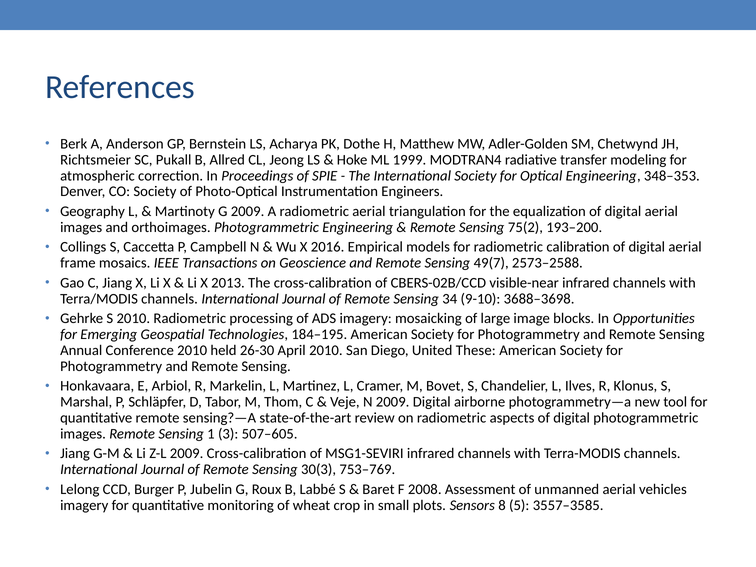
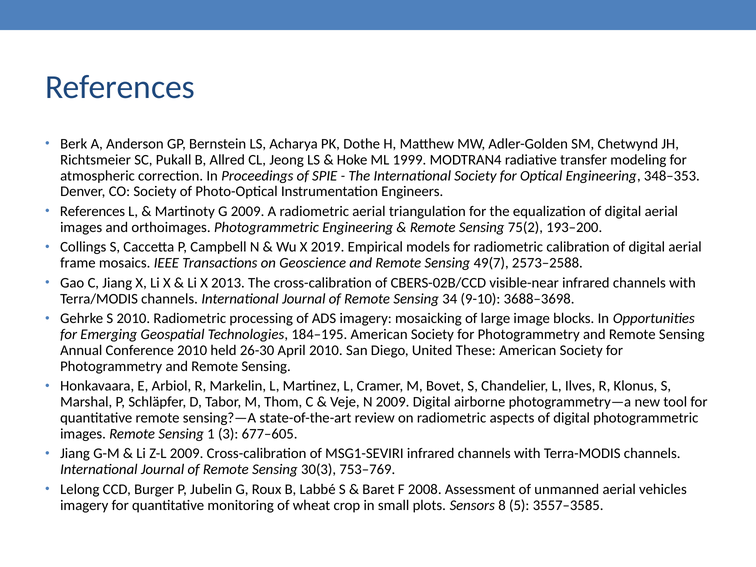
Geography at (92, 211): Geography -> References
2016: 2016 -> 2019
507–605: 507–605 -> 677–605
